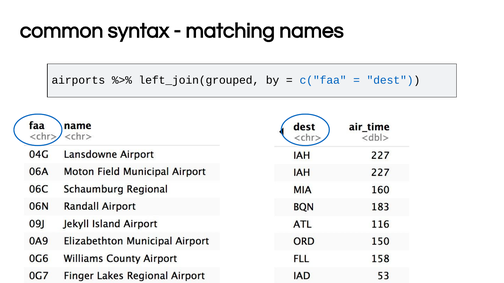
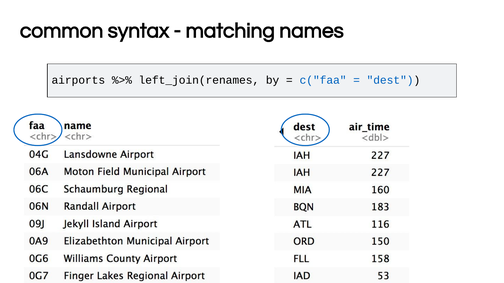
left_join(grouped: left_join(grouped -> left_join(renames
